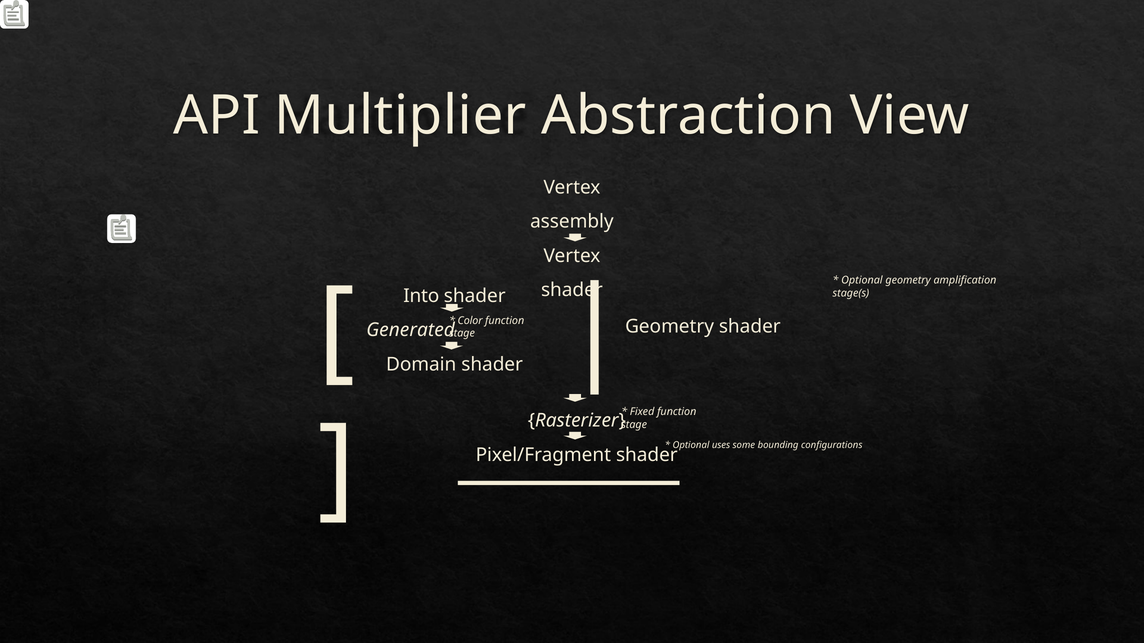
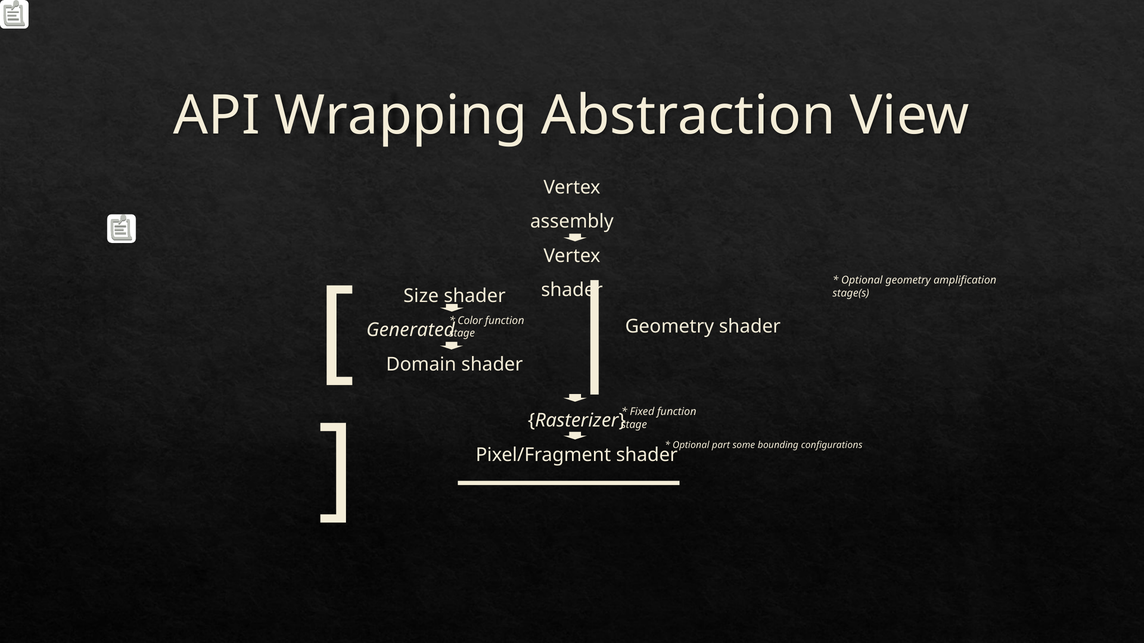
Multiplier: Multiplier -> Wrapping
Into: Into -> Size
uses: uses -> part
